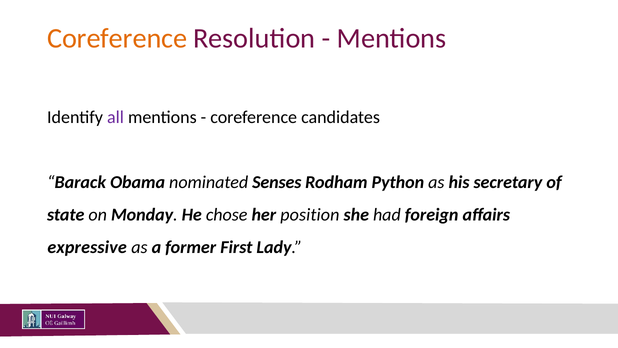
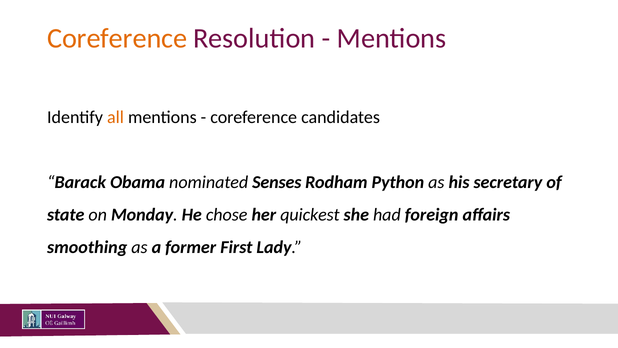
all colour: purple -> orange
position: position -> quickest
expressive: expressive -> smoothing
